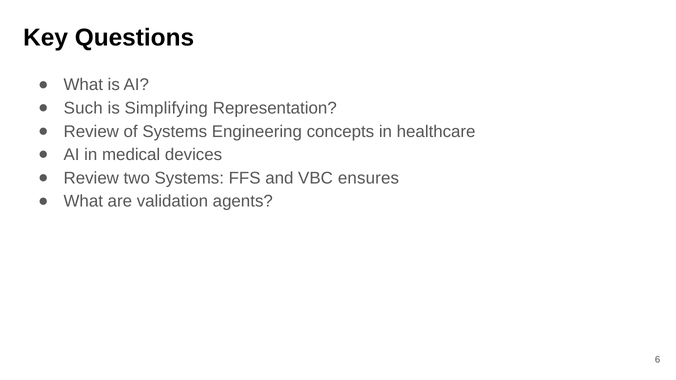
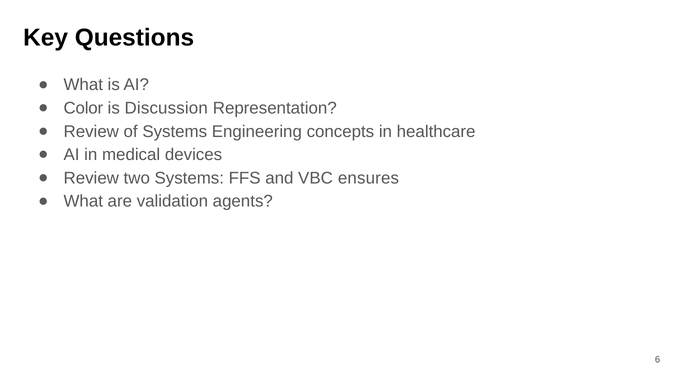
Such: Such -> Color
Simplifying: Simplifying -> Discussion
